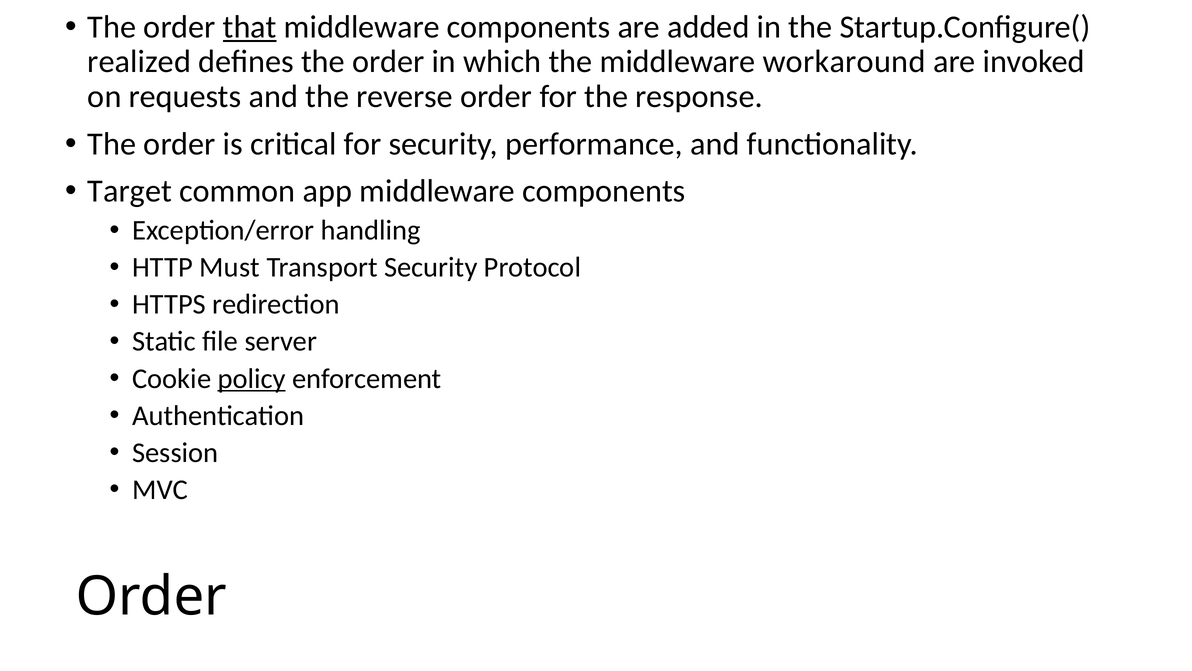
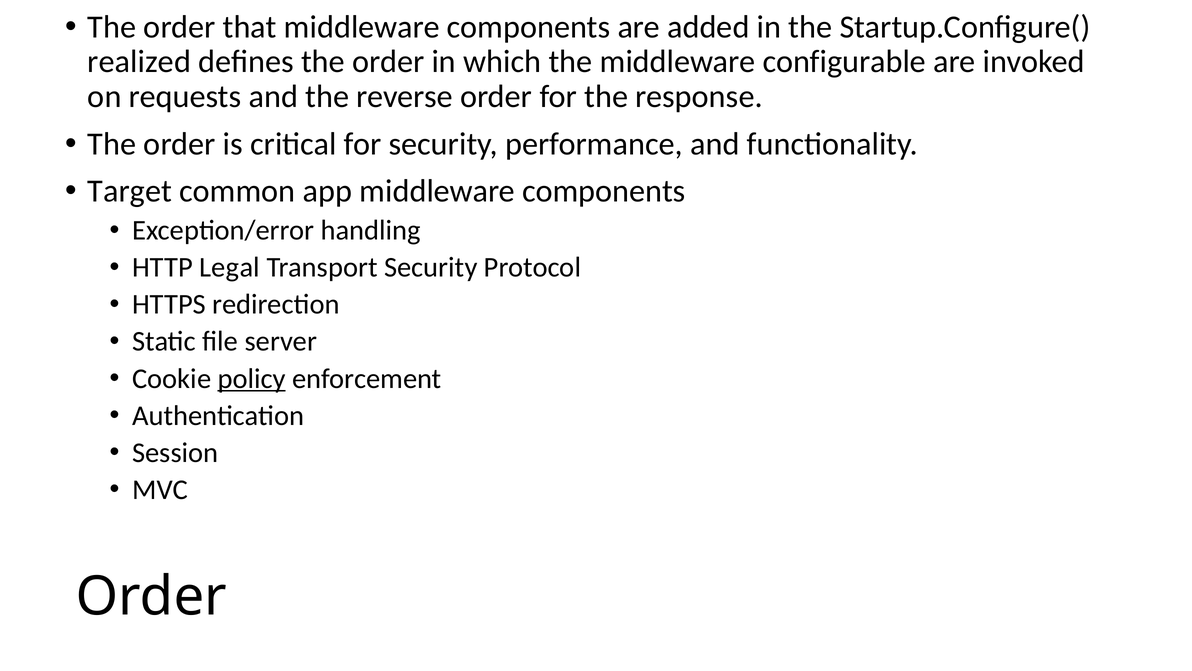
that underline: present -> none
workaround: workaround -> configurable
Must: Must -> Legal
